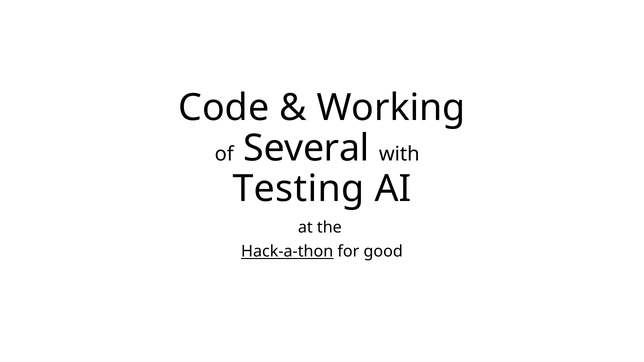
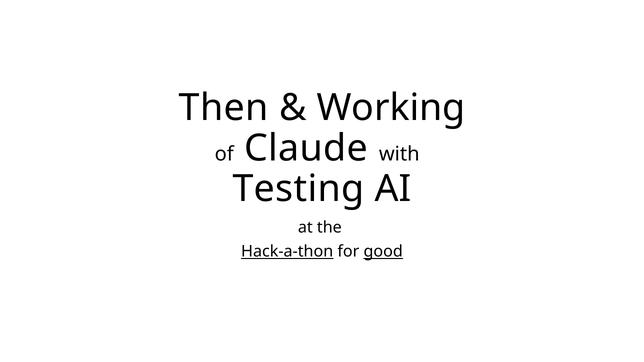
Code: Code -> Then
Several: Several -> Claude
good underline: none -> present
